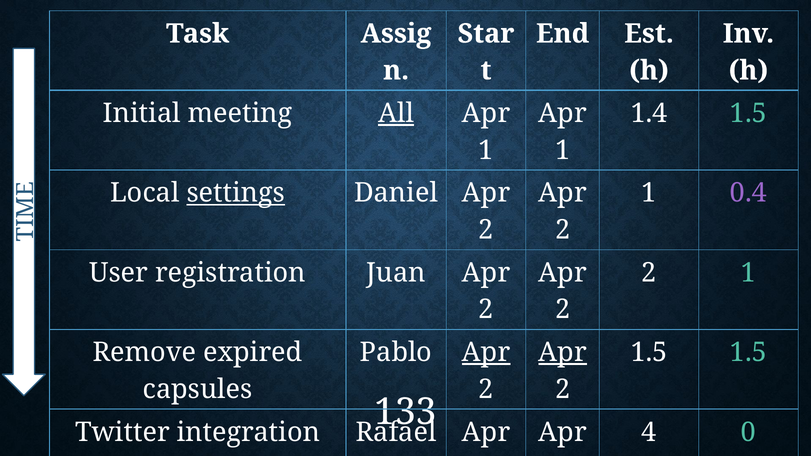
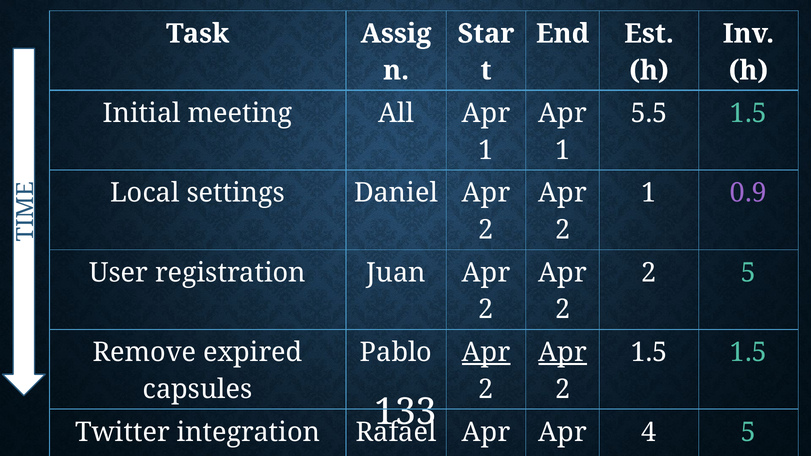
All underline: present -> none
1.4: 1.4 -> 5.5
settings underline: present -> none
0.4: 0.4 -> 0.9
1 at (748, 273): 1 -> 5
4 0: 0 -> 5
